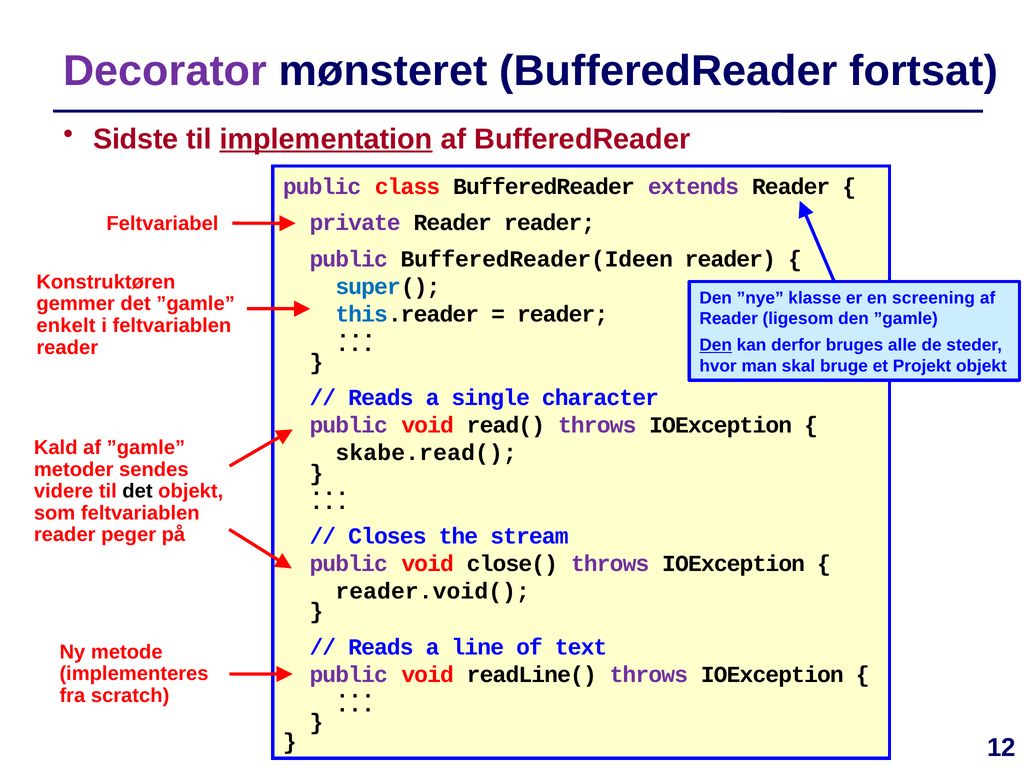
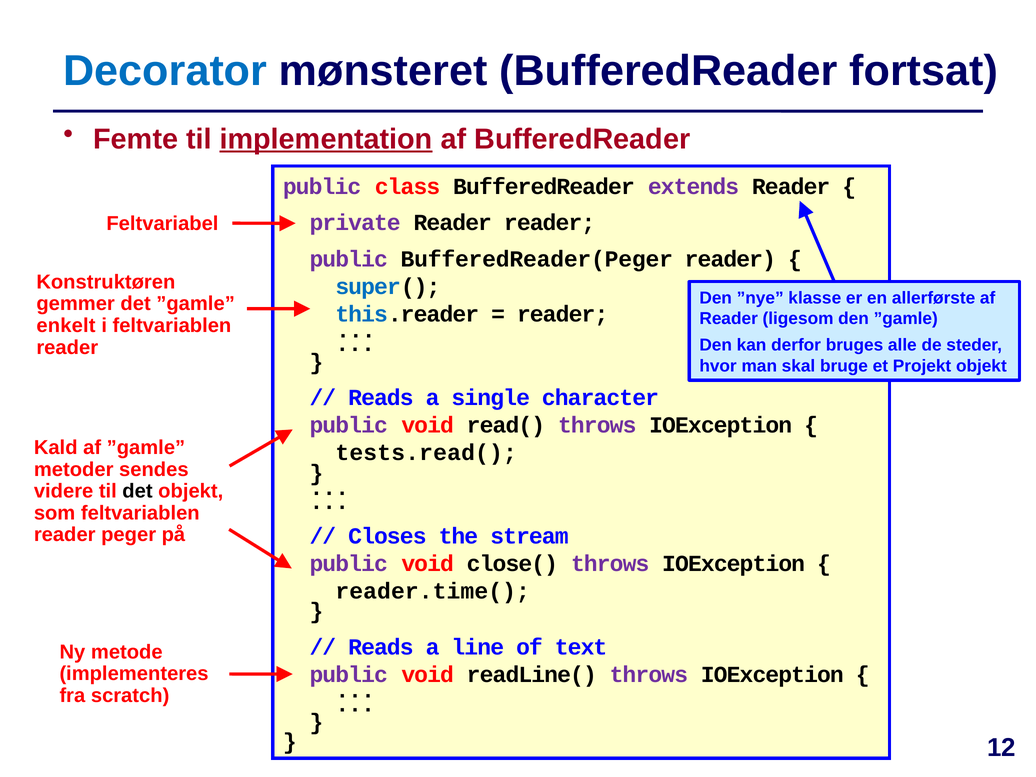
Decorator colour: purple -> blue
Sidste: Sidste -> Femte
BufferedReader(Ideen: BufferedReader(Ideen -> BufferedReader(Peger
screening: screening -> allerførste
Den at (716, 345) underline: present -> none
skabe.read(: skabe.read( -> tests.read(
reader.void(: reader.void( -> reader.time(
